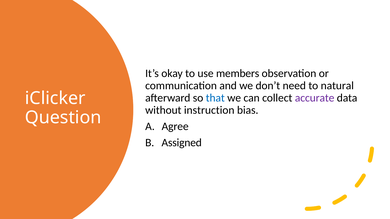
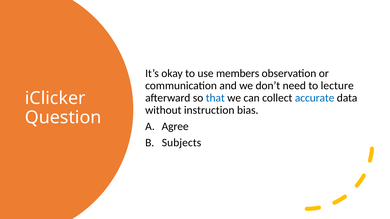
natural: natural -> lecture
accurate colour: purple -> blue
Assigned: Assigned -> Subjects
